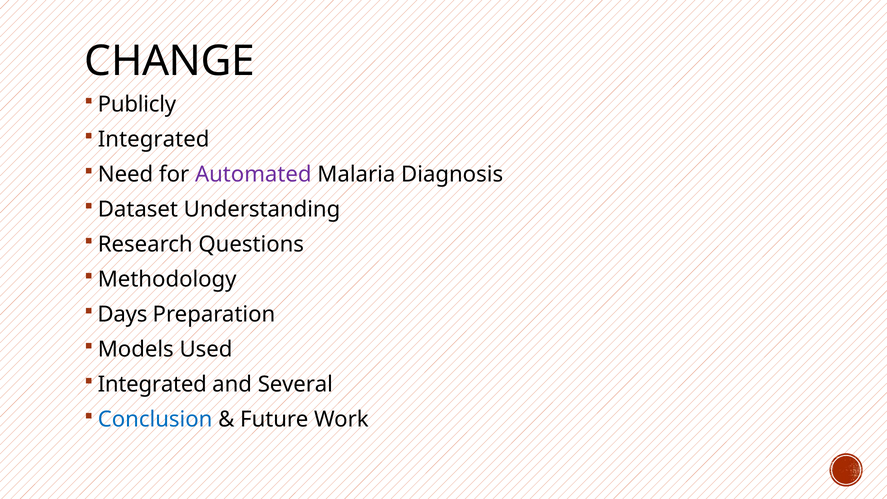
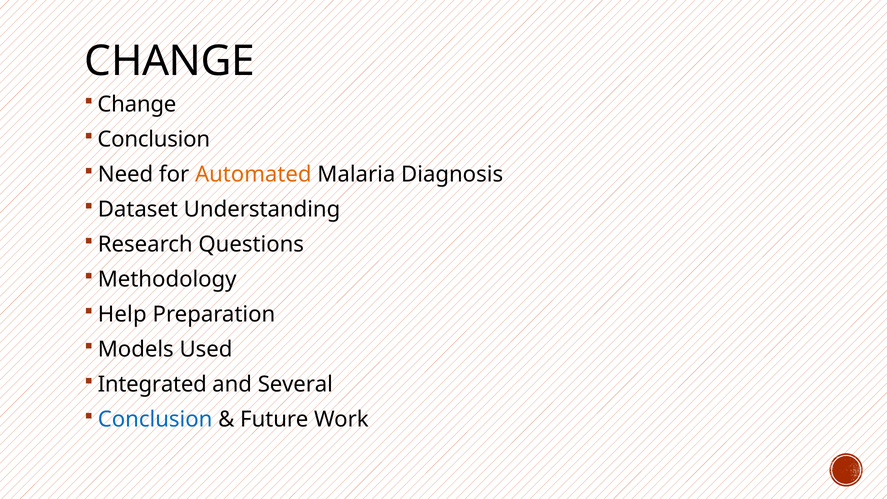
Publicly at (137, 104): Publicly -> Change
Integrated at (154, 139): Integrated -> Conclusion
Automated colour: purple -> orange
Days: Days -> Help
